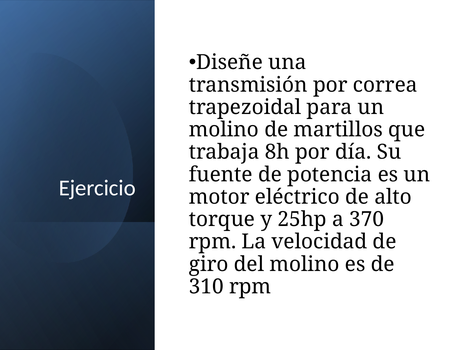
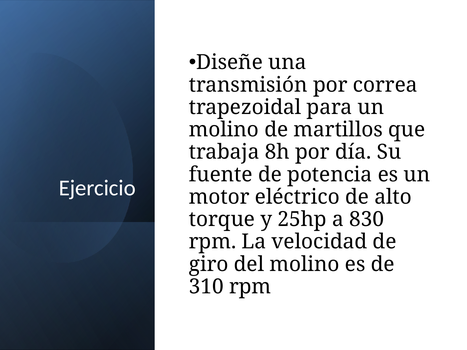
370: 370 -> 830
